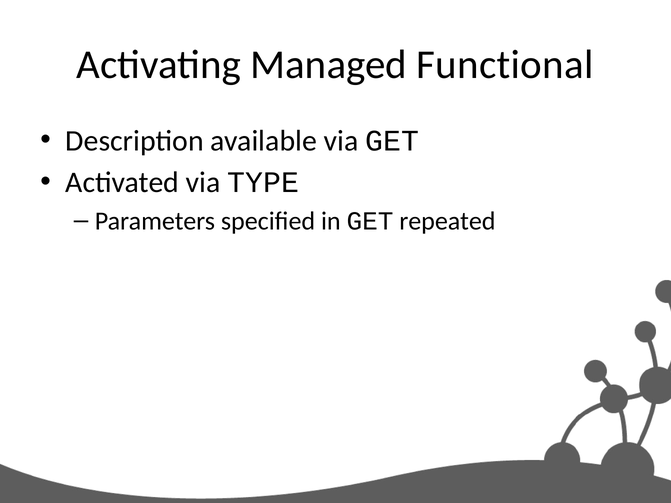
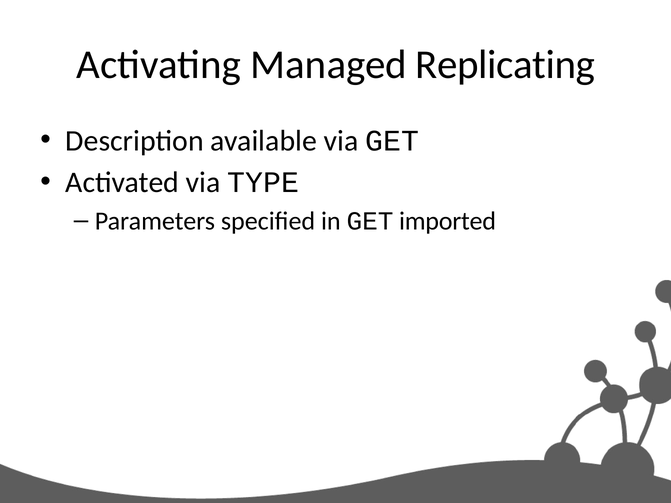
Functional: Functional -> Replicating
repeated: repeated -> imported
